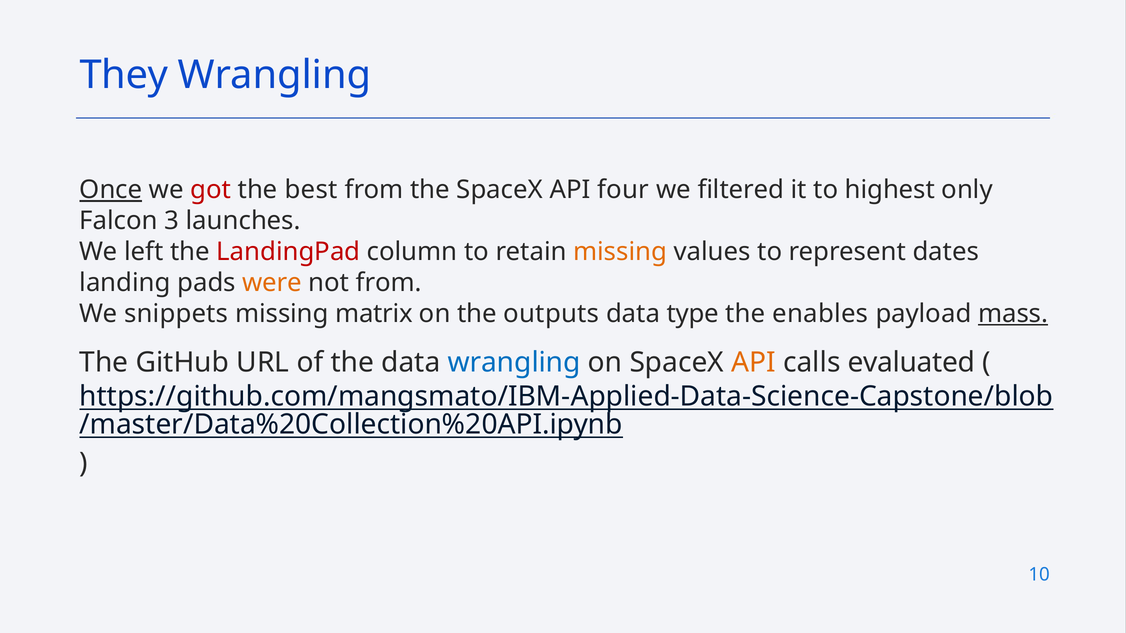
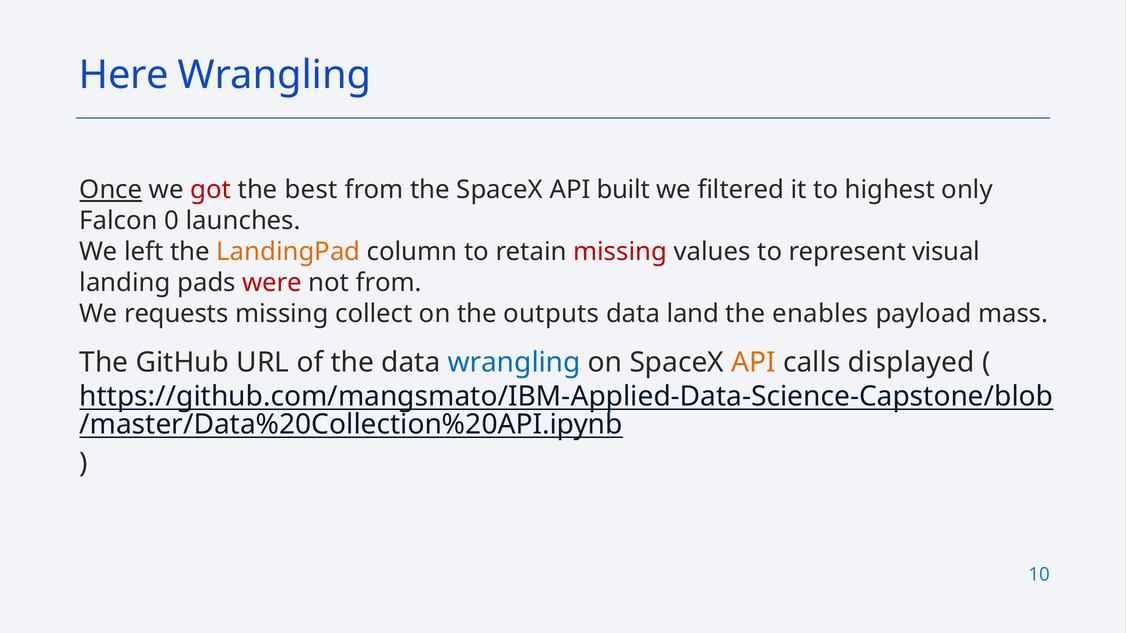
They: They -> Here
four: four -> built
3: 3 -> 0
LandingPad colour: red -> orange
missing at (620, 252) colour: orange -> red
dates: dates -> visual
were colour: orange -> red
snippets: snippets -> requests
matrix: matrix -> collect
type: type -> land
mass underline: present -> none
evaluated: evaluated -> displayed
